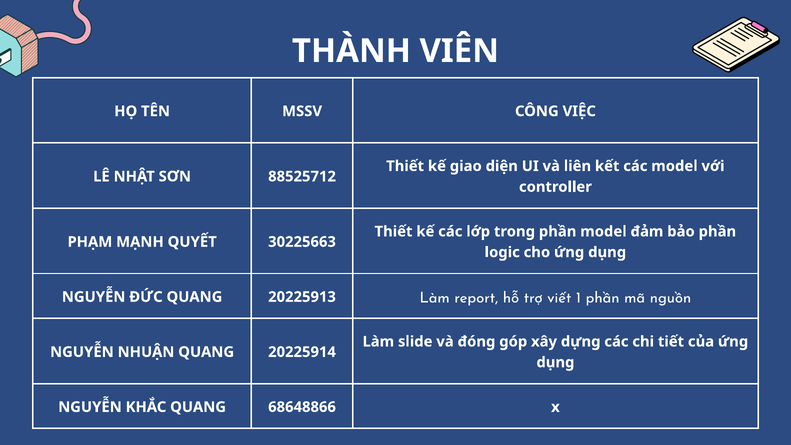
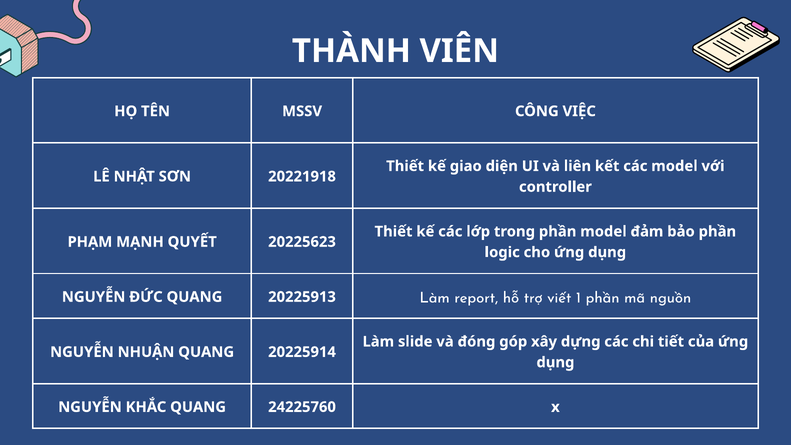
88525712: 88525712 -> 20221918
30225663: 30225663 -> 20225623
68648866: 68648866 -> 24225760
